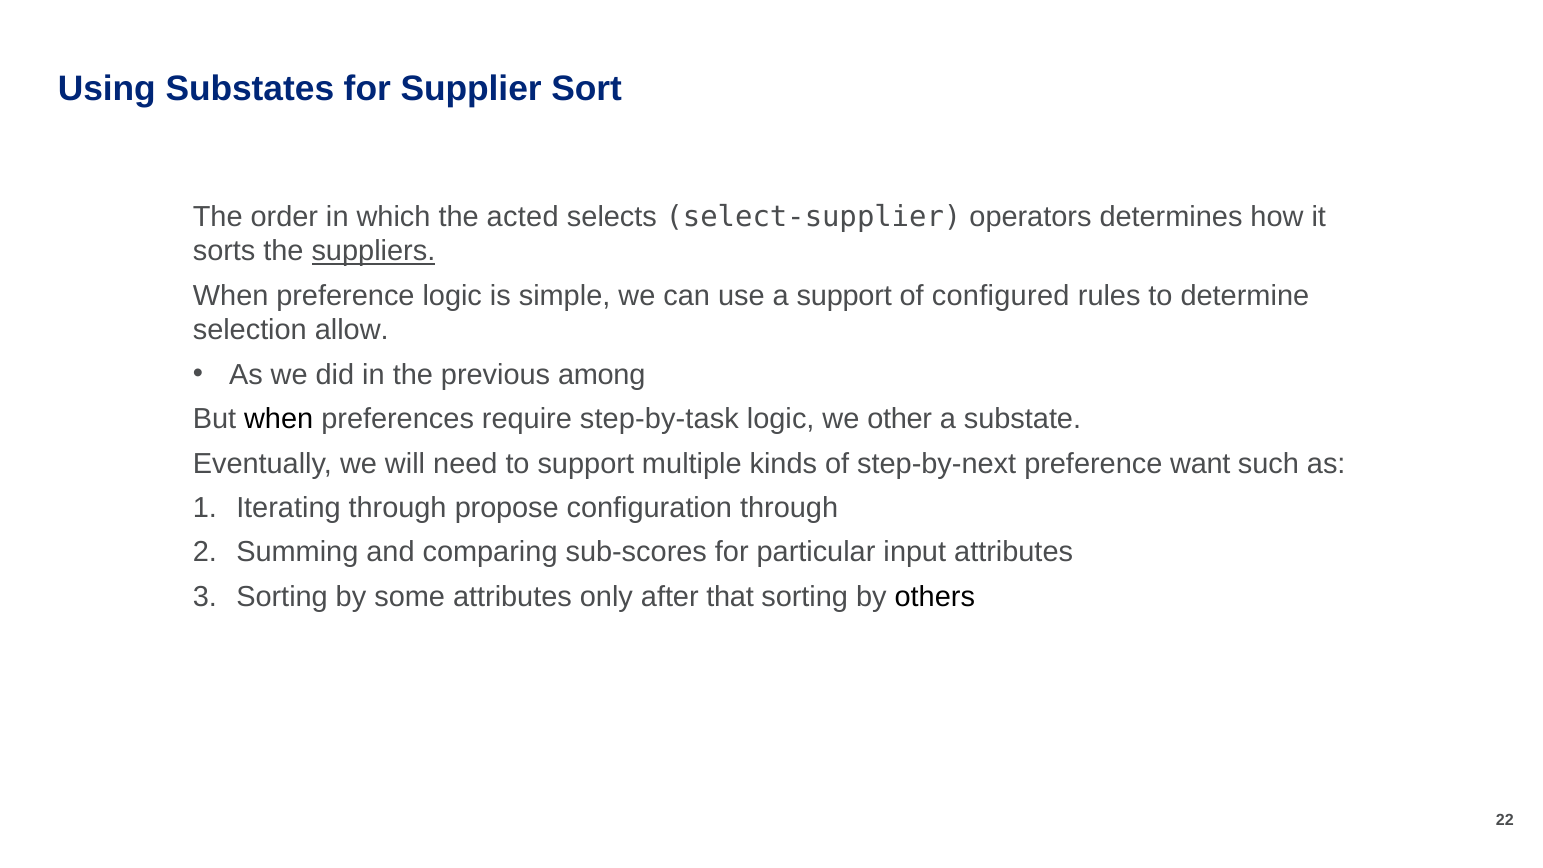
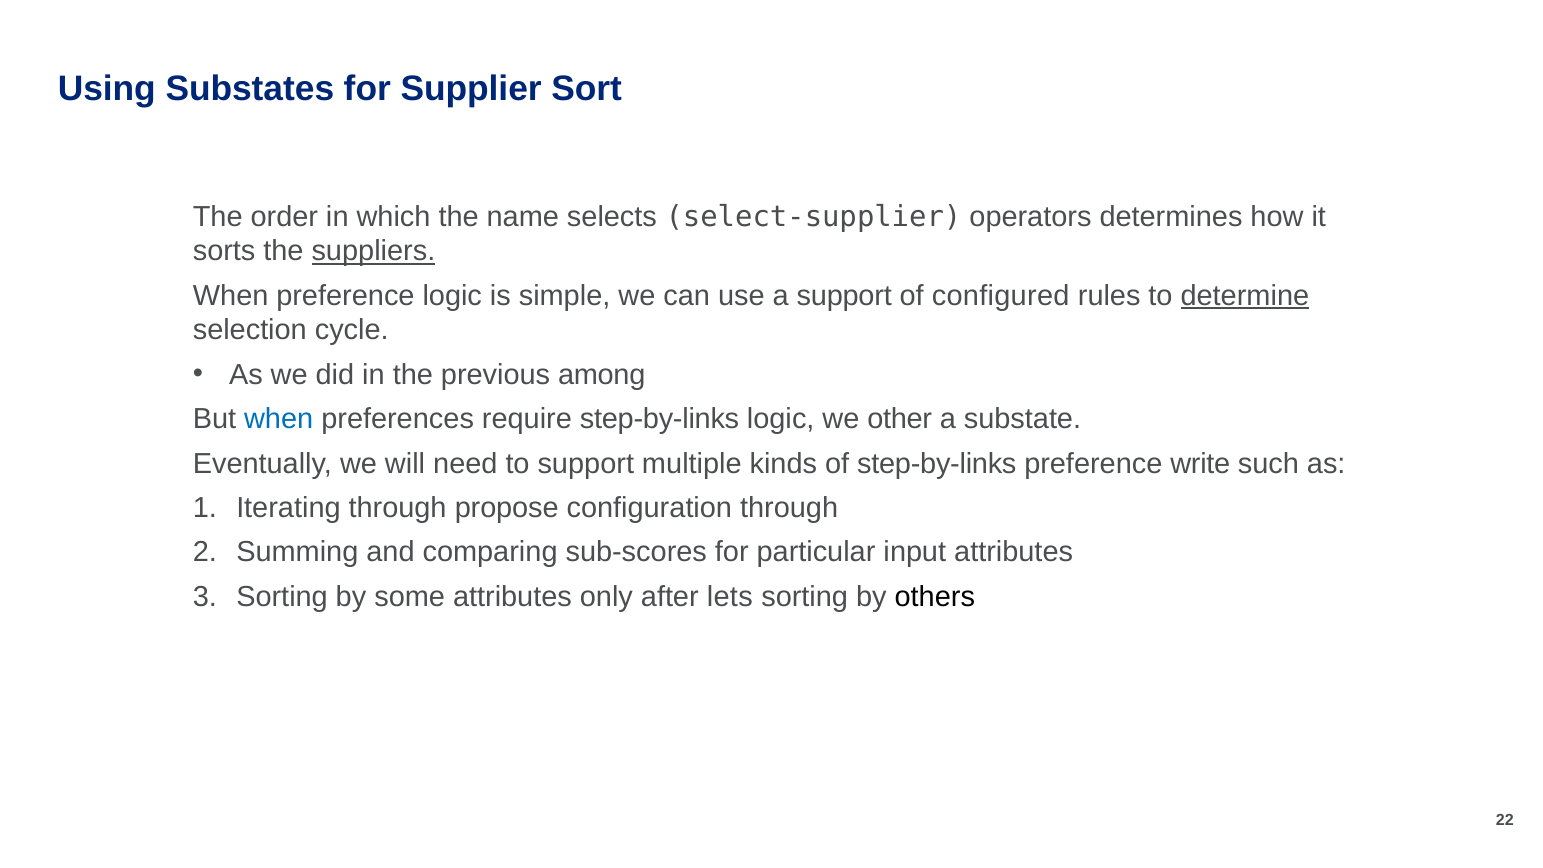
acted: acted -> name
determine underline: none -> present
allow: allow -> cycle
when at (279, 419) colour: black -> blue
require step-by-task: step-by-task -> step-by-links
of step-by-next: step-by-next -> step-by-links
want: want -> write
that: that -> lets
